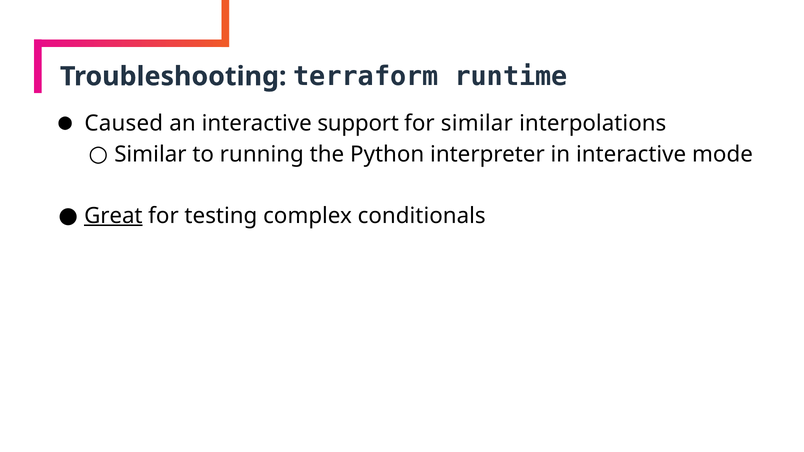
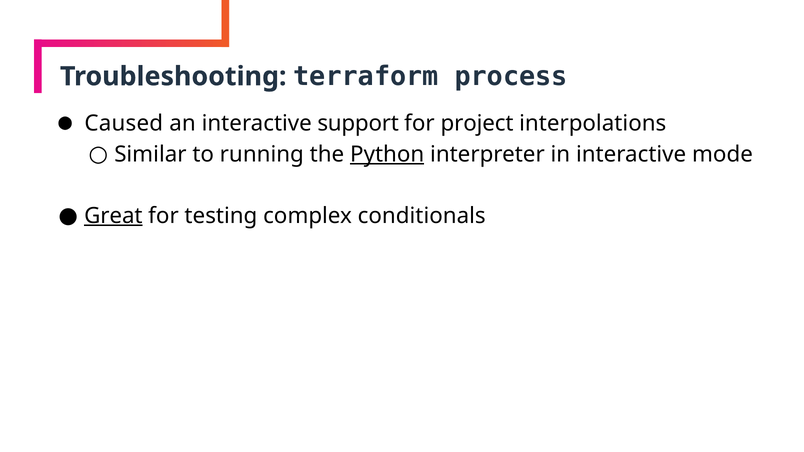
runtime: runtime -> process
for similar: similar -> project
Python underline: none -> present
